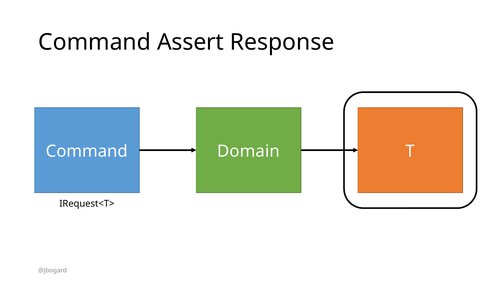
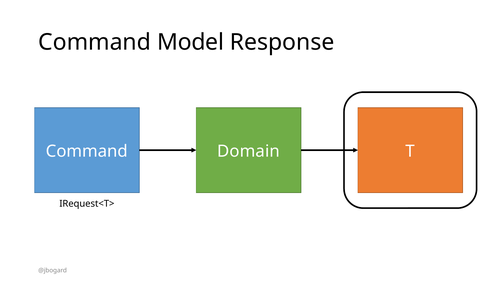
Assert: Assert -> Model
